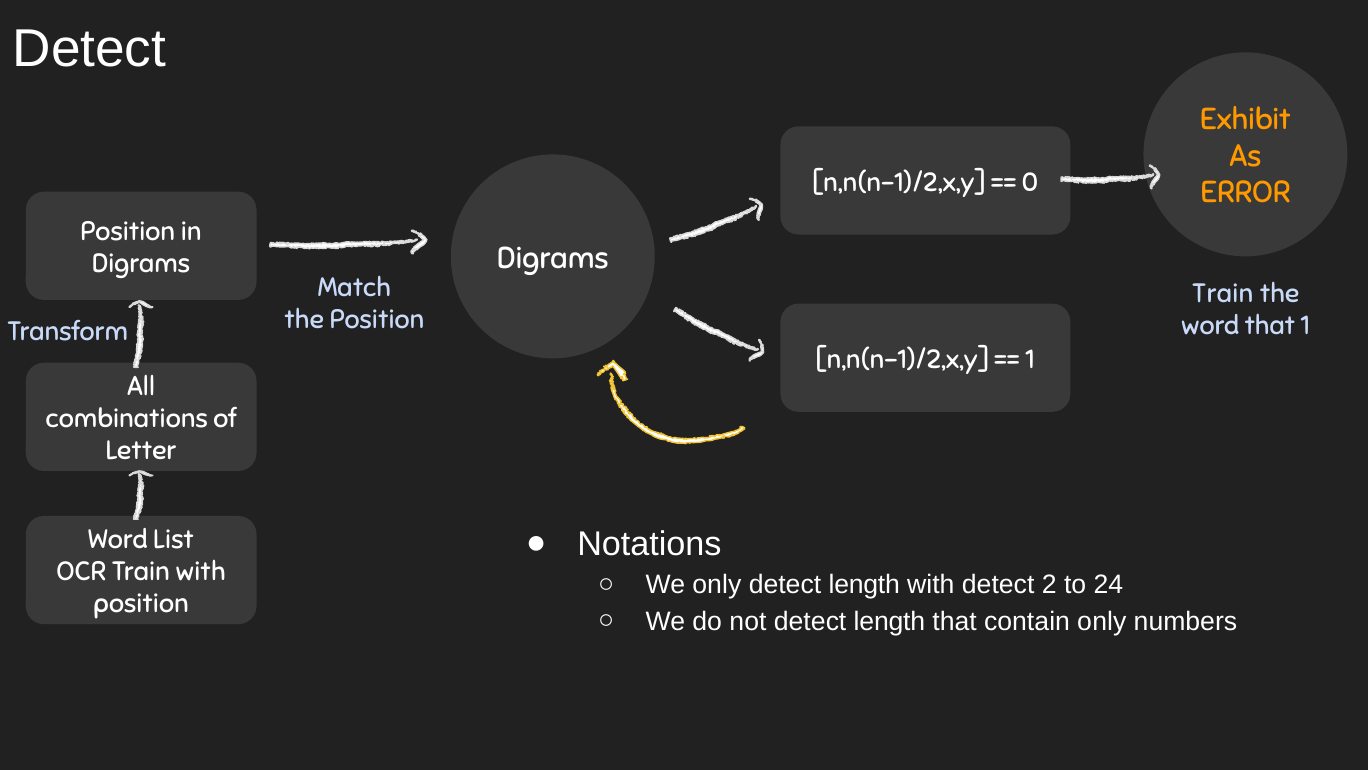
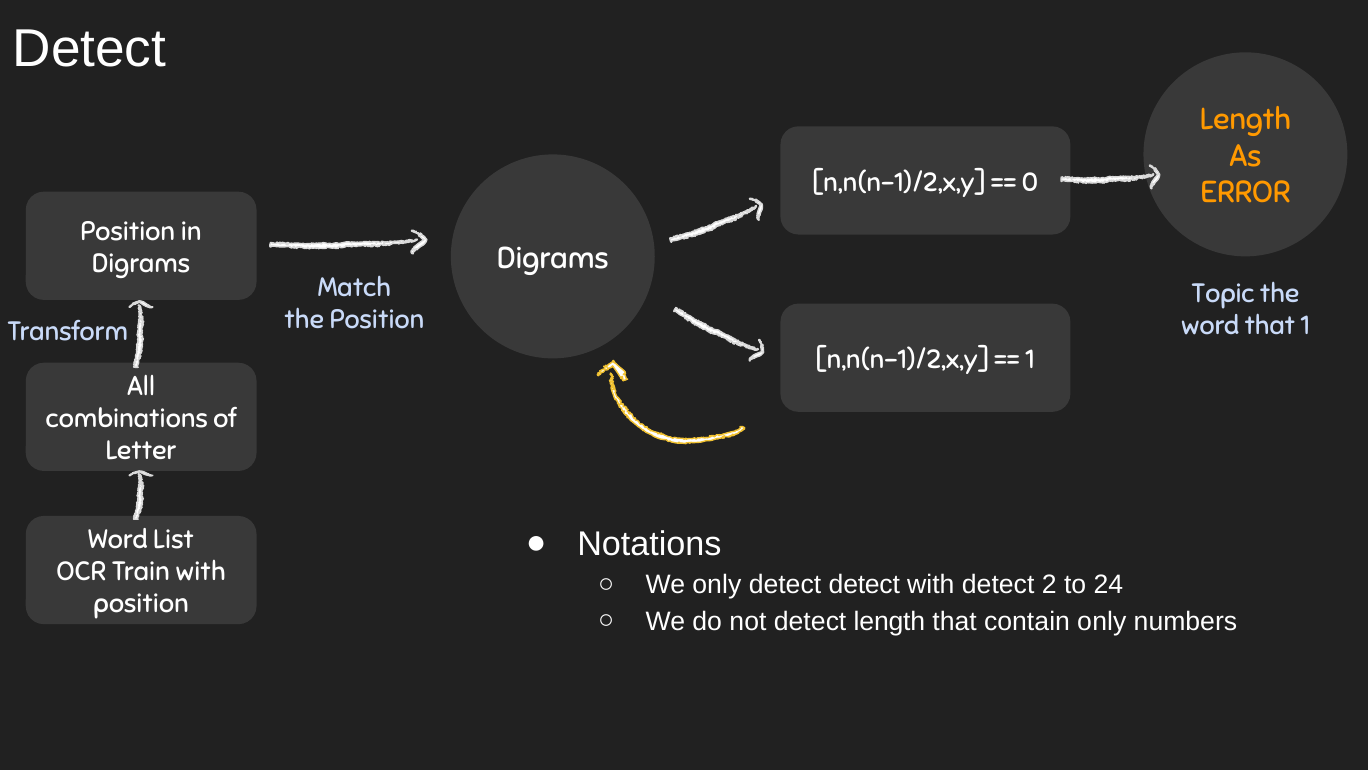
Exhibit at (1245, 120): Exhibit -> Length
Train at (1223, 293): Train -> Topic
only detect length: length -> detect
